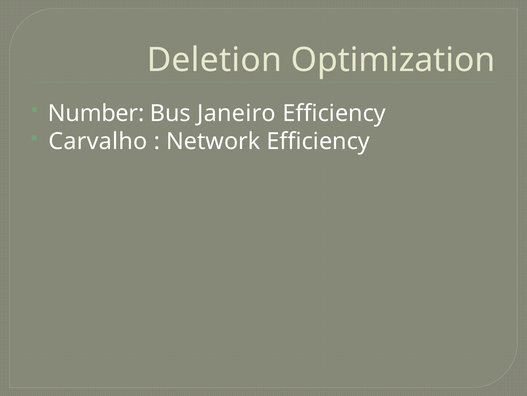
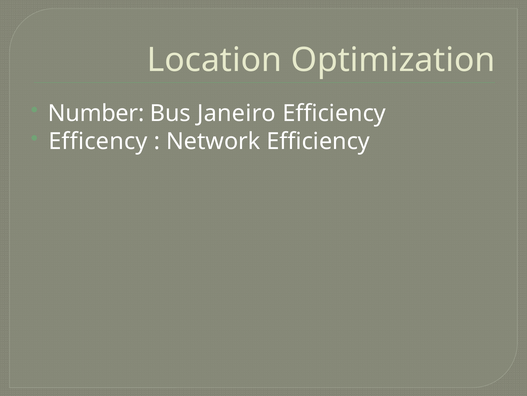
Deletion: Deletion -> Location
Carvalho: Carvalho -> Efficency
